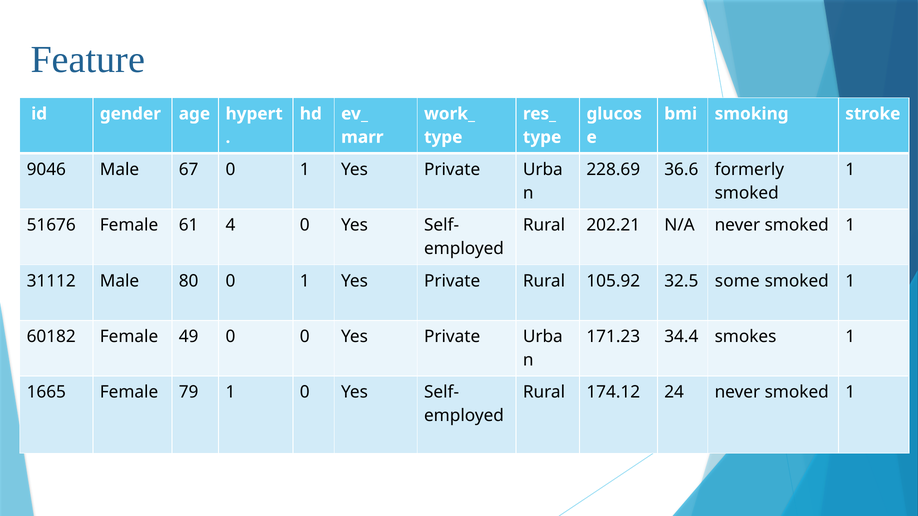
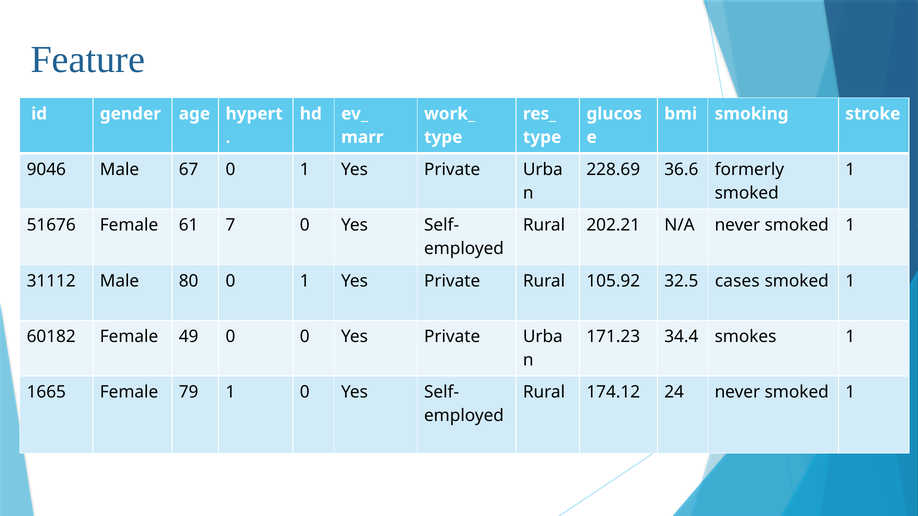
4: 4 -> 7
some: some -> cases
